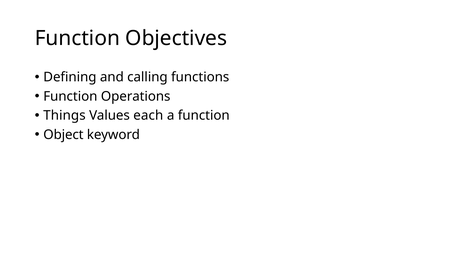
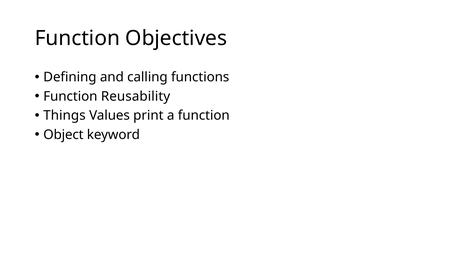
Operations: Operations -> Reusability
each: each -> print
